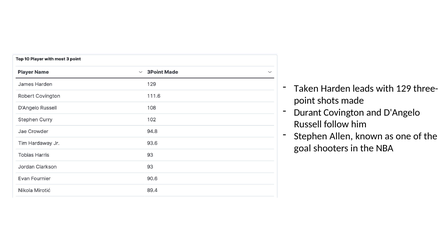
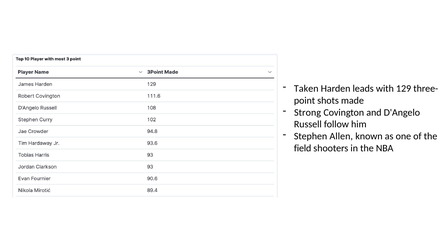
Durant: Durant -> Strong
goal: goal -> field
